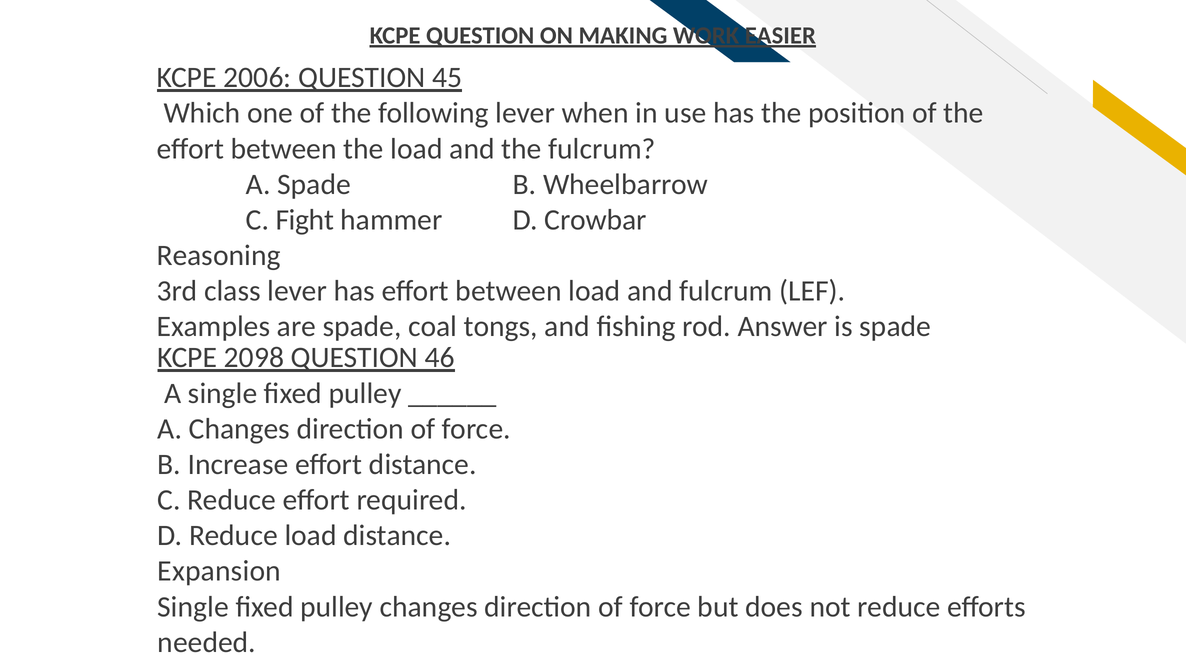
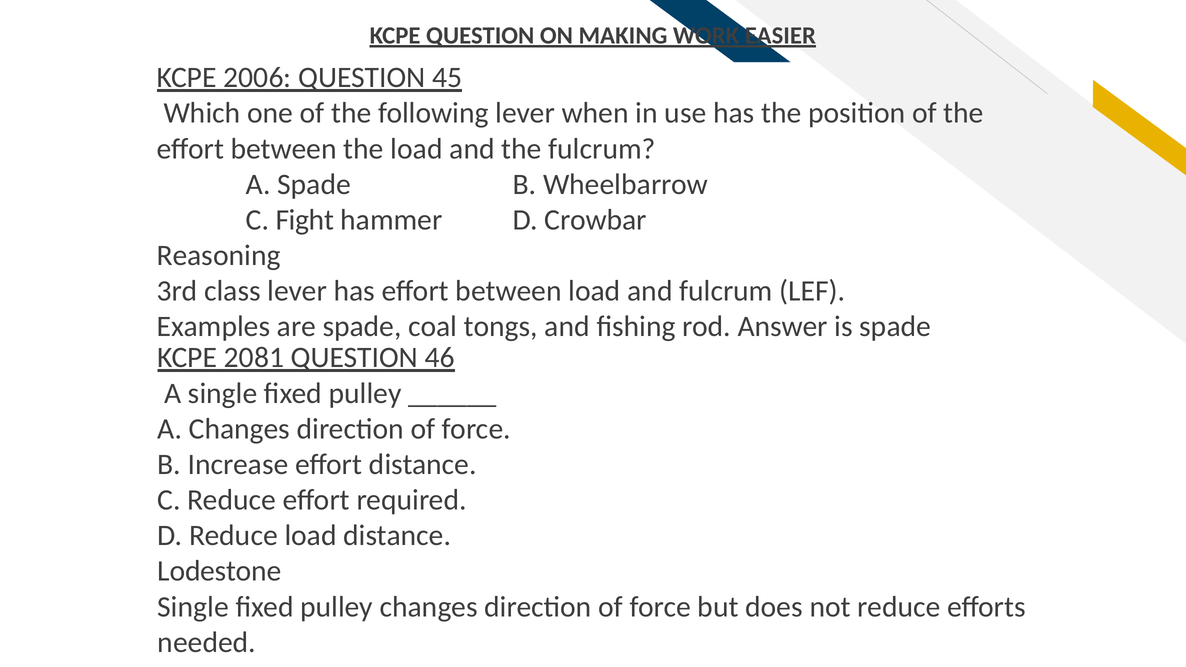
2098: 2098 -> 2081
Expansion: Expansion -> Lodestone
